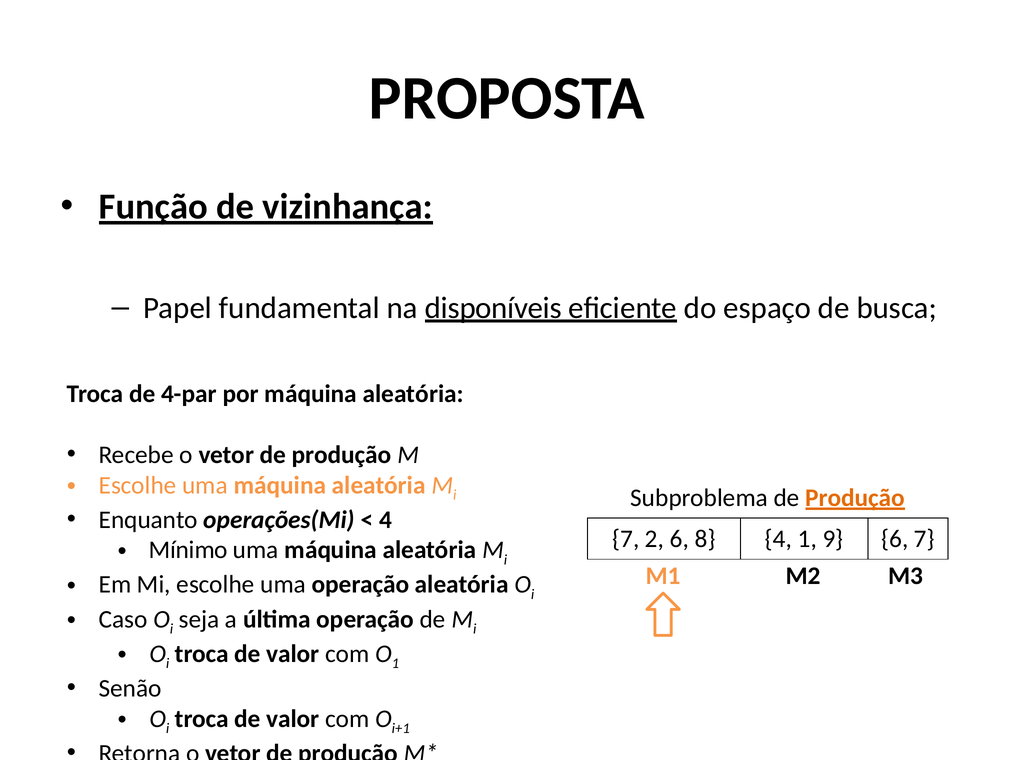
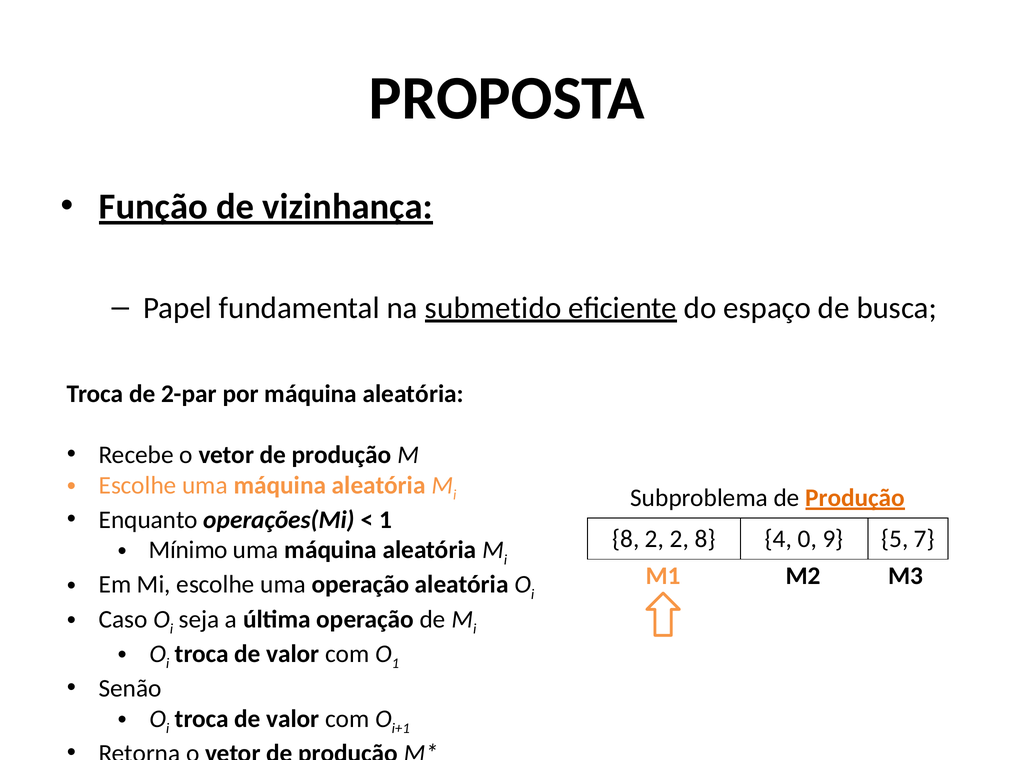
disponíveis: disponíveis -> submetido
4-par: 4-par -> 2-par
4 at (385, 520): 4 -> 1
7 at (626, 539): 7 -> 8
2 6: 6 -> 2
4 1: 1 -> 0
9 6: 6 -> 5
